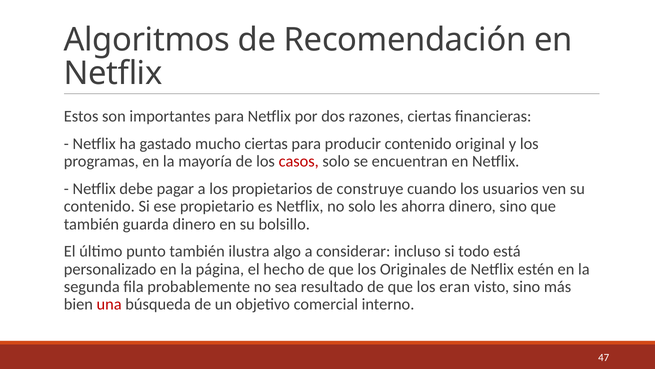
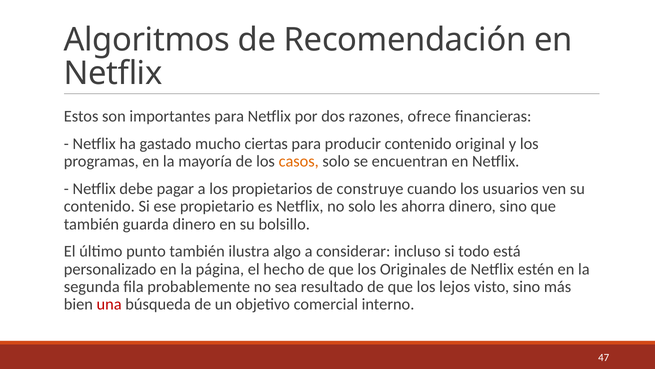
razones ciertas: ciertas -> ofrece
casos colour: red -> orange
eran: eran -> lejos
